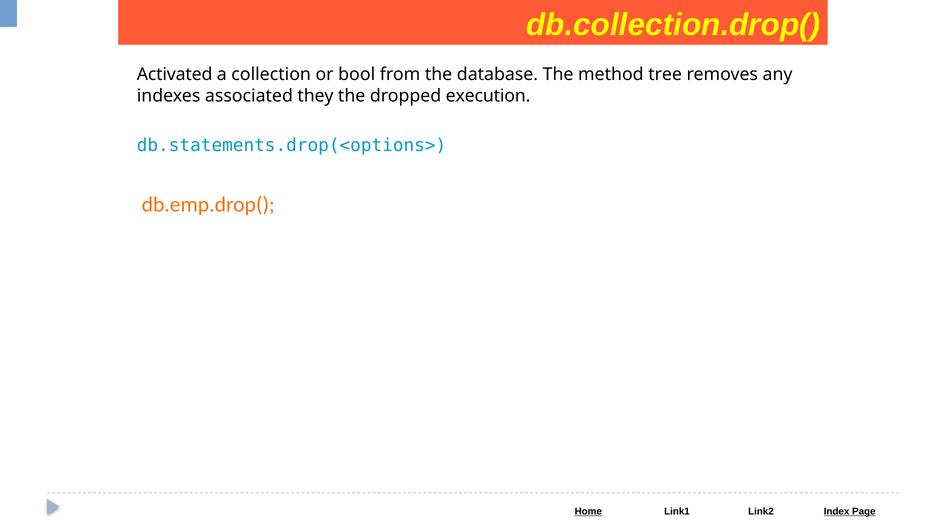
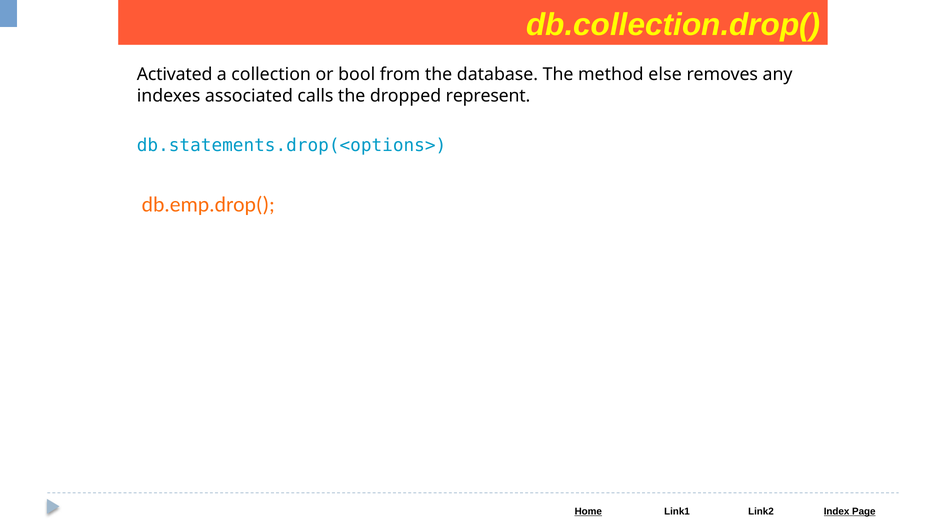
tree: tree -> else
they: they -> calls
execution: execution -> represent
